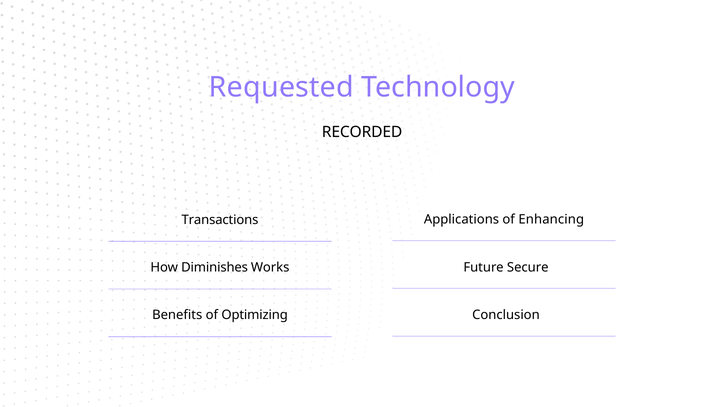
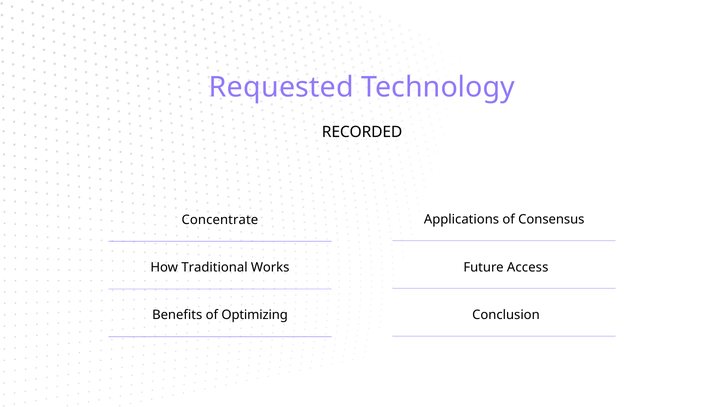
Enhancing: Enhancing -> Consensus
Transactions: Transactions -> Concentrate
Secure: Secure -> Access
Diminishes: Diminishes -> Traditional
